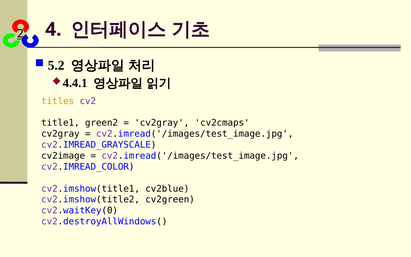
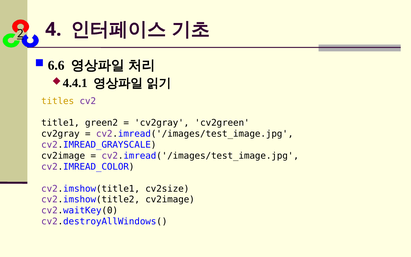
5.2: 5.2 -> 6.6
cv2cmaps: cv2cmaps -> cv2green
cv2blue: cv2blue -> cv2size
cv2.imshow(title2 cv2green: cv2green -> cv2image
